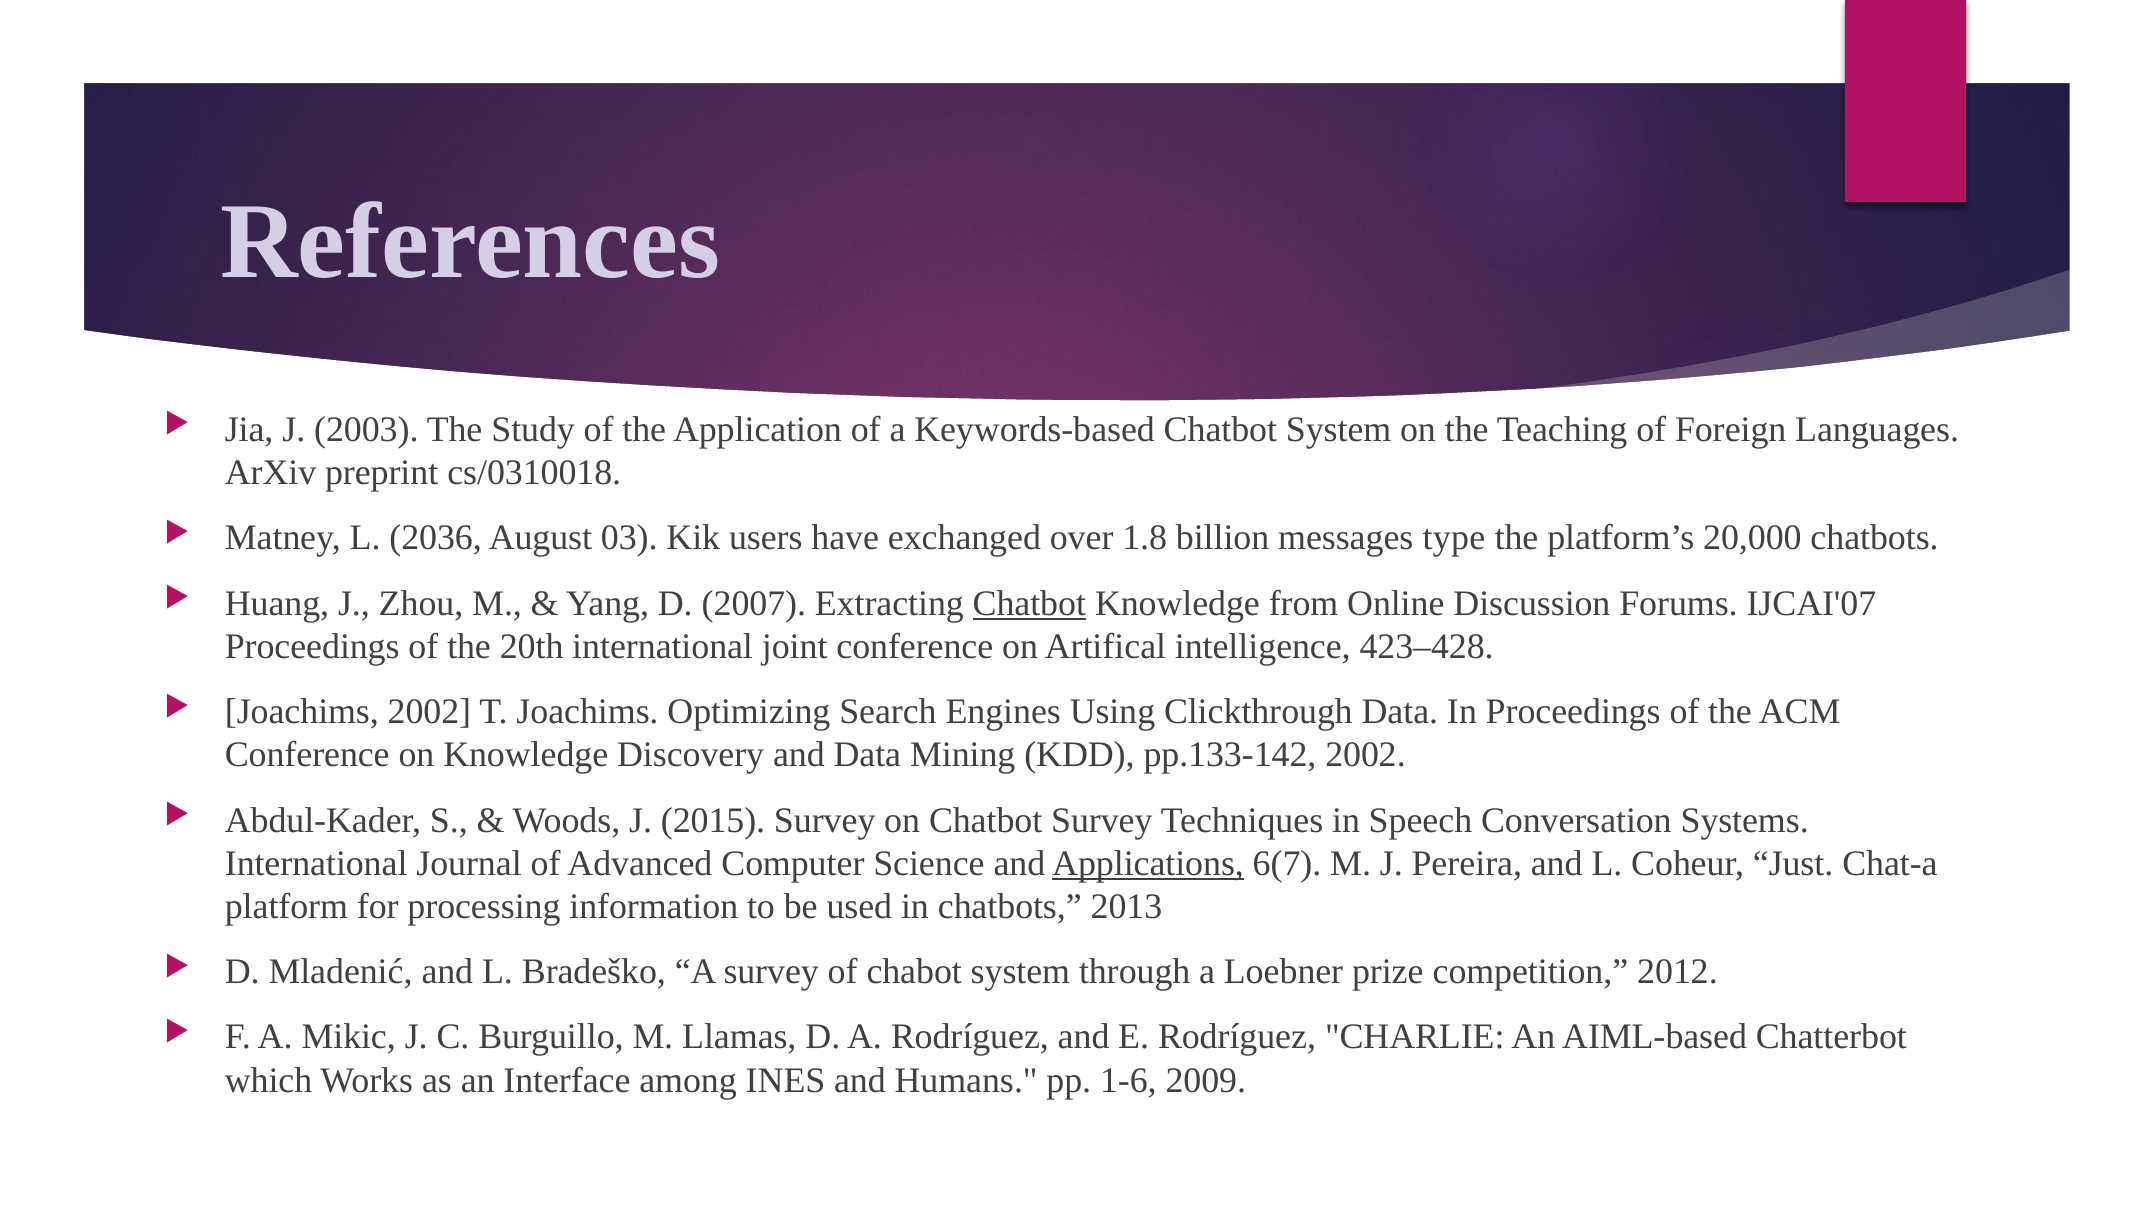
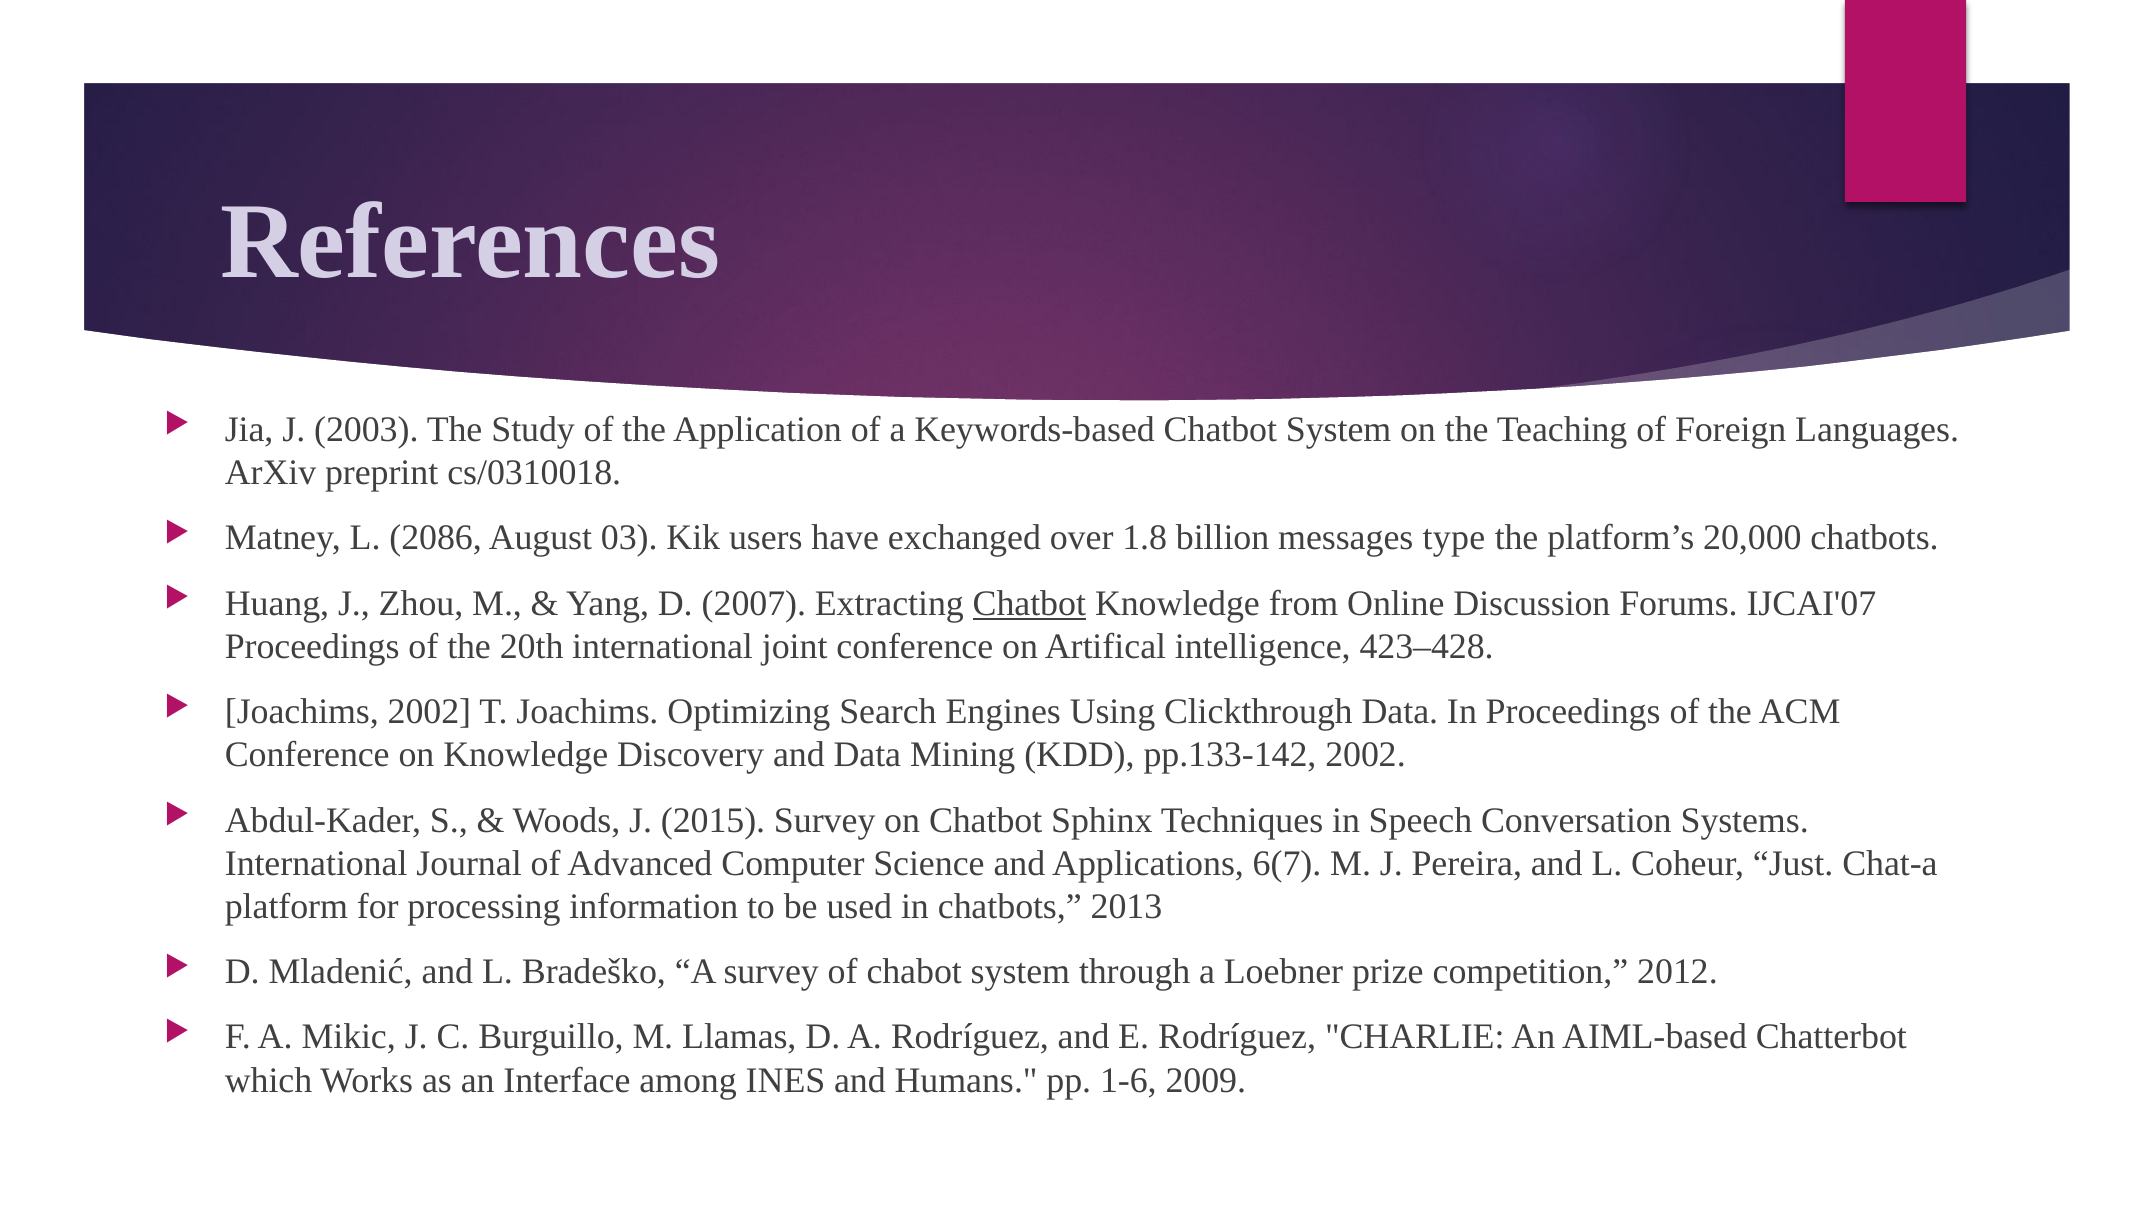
2036: 2036 -> 2086
Chatbot Survey: Survey -> Sphinx
Applications underline: present -> none
